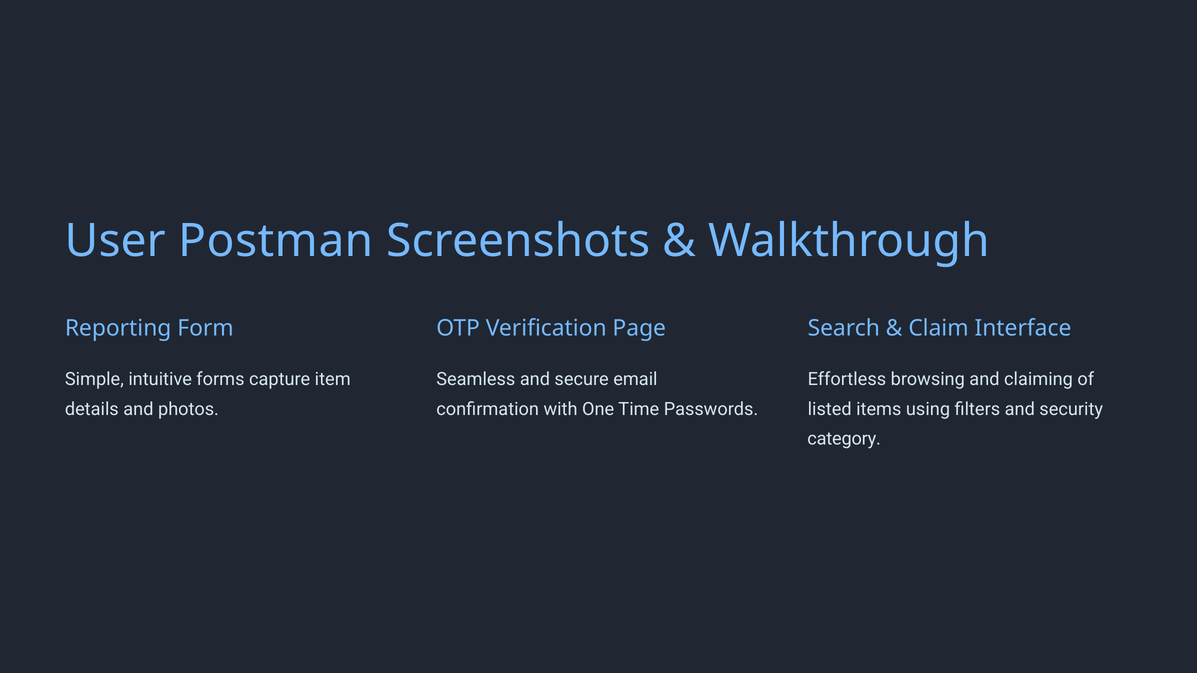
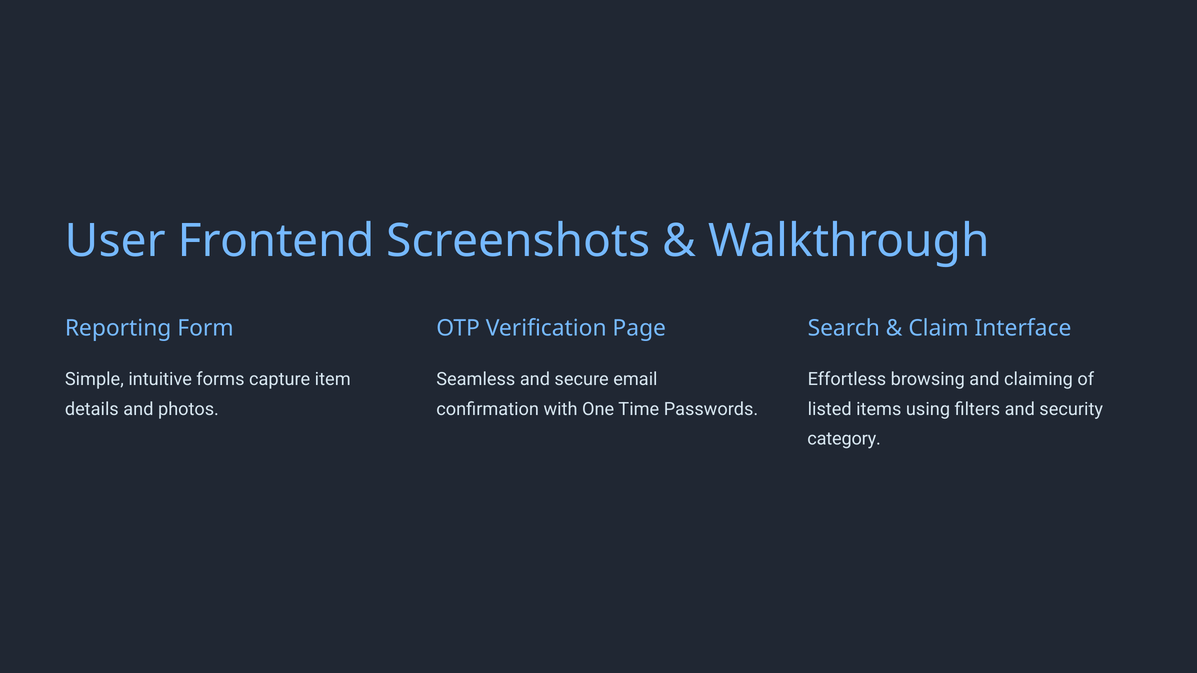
Postman: Postman -> Frontend
